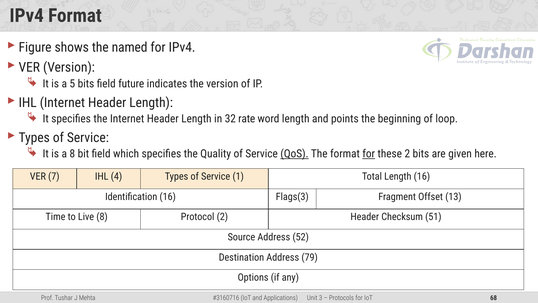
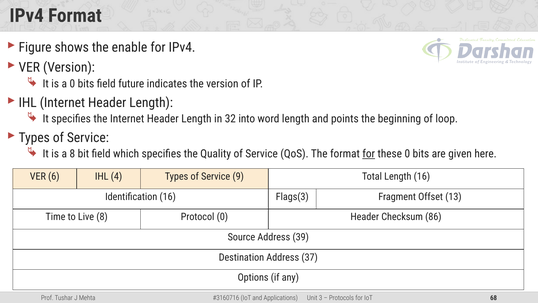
named: named -> enable
a 5: 5 -> 0
rate: rate -> into
QoS underline: present -> none
these 2: 2 -> 0
7: 7 -> 6
1: 1 -> 9
Protocol 2: 2 -> 0
51: 51 -> 86
52: 52 -> 39
79: 79 -> 37
